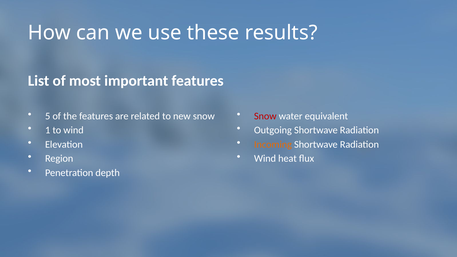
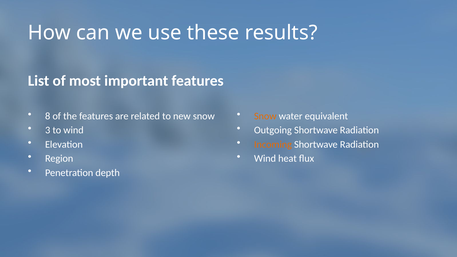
5: 5 -> 8
Snow at (265, 116) colour: red -> orange
1: 1 -> 3
